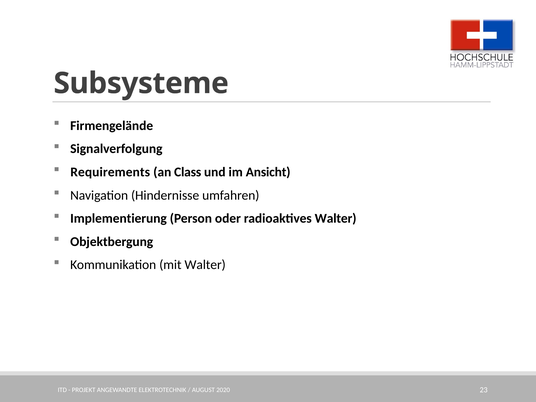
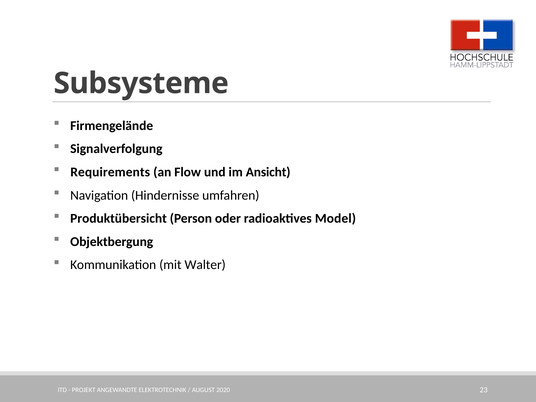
Class: Class -> Flow
Implementierung: Implementierung -> Produktübersicht
radioaktives Walter: Walter -> Model
